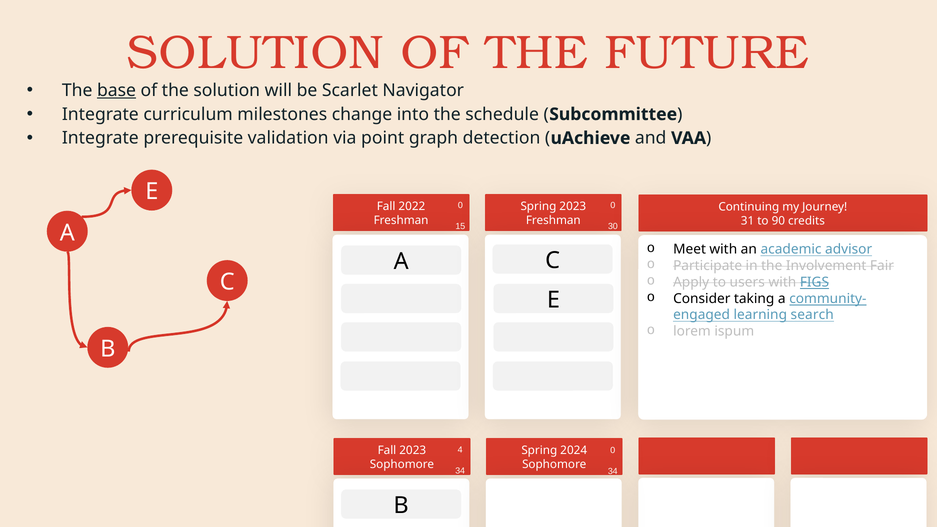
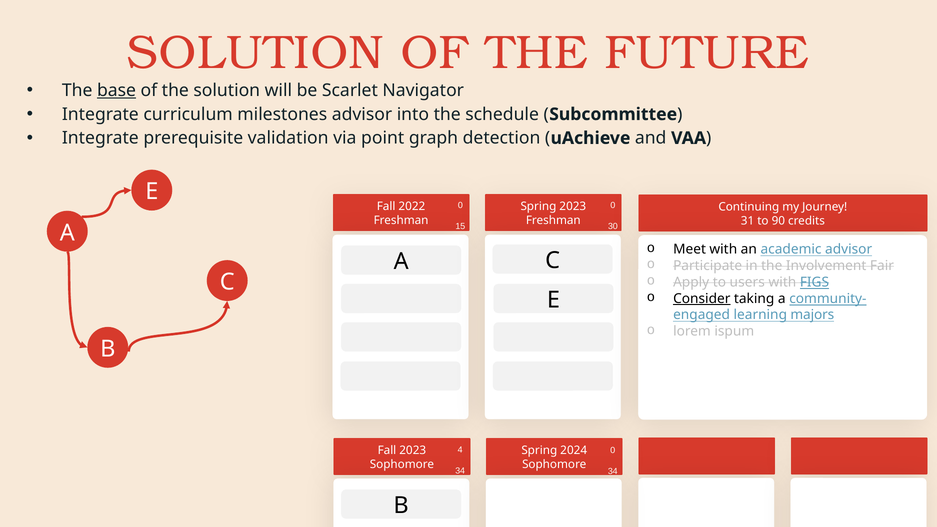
milestones change: change -> advisor
Consider underline: none -> present
search: search -> majors
